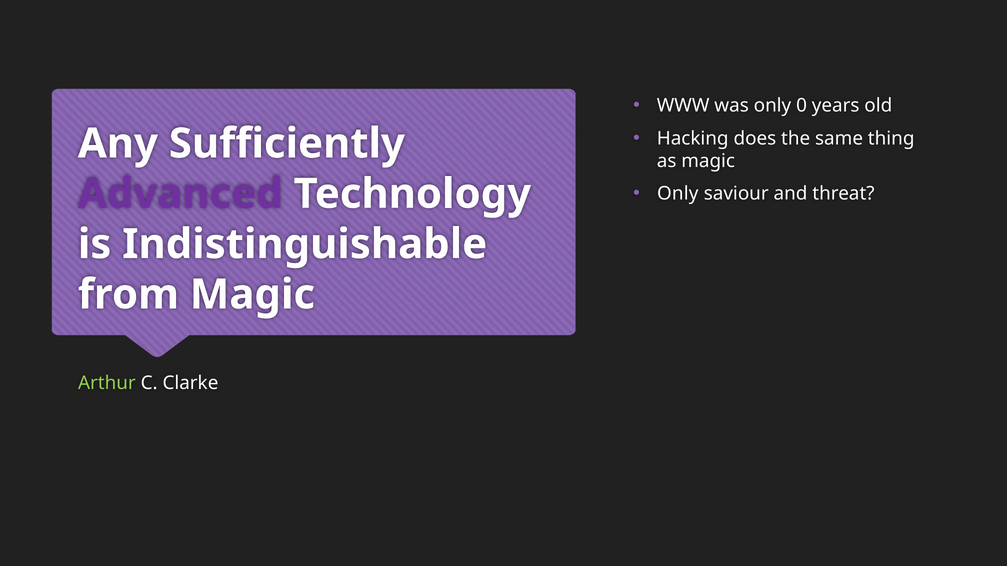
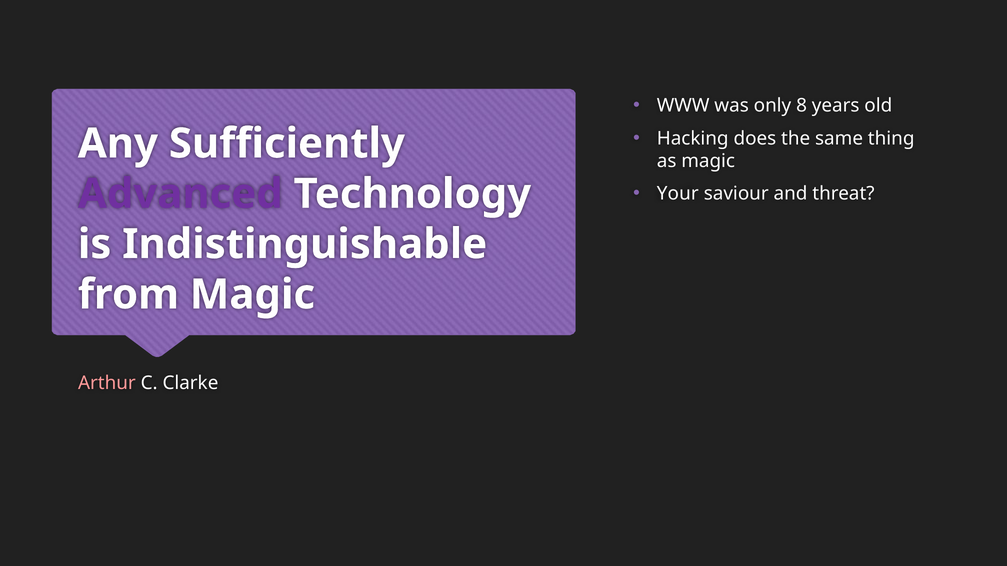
0: 0 -> 8
Only at (678, 194): Only -> Your
Arthur colour: light green -> pink
